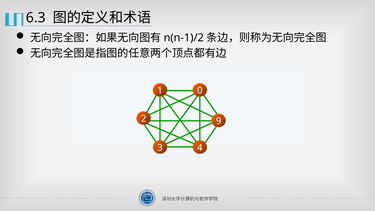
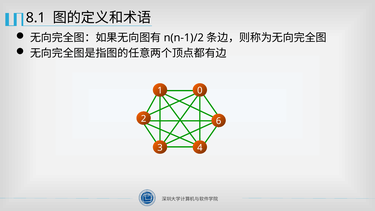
6.3: 6.3 -> 8.1
9: 9 -> 6
